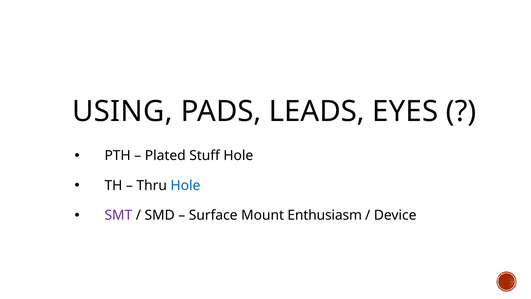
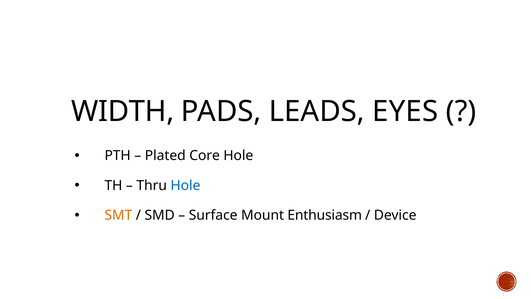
USING: USING -> WIDTH
Stuff: Stuff -> Core
SMT colour: purple -> orange
